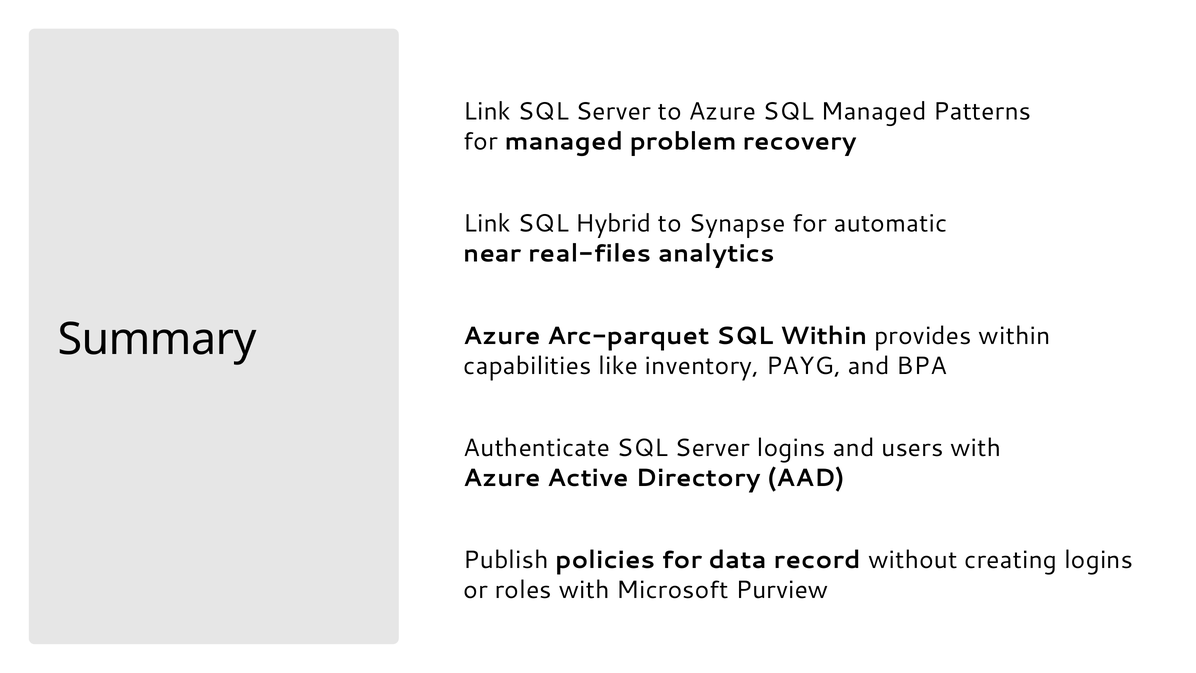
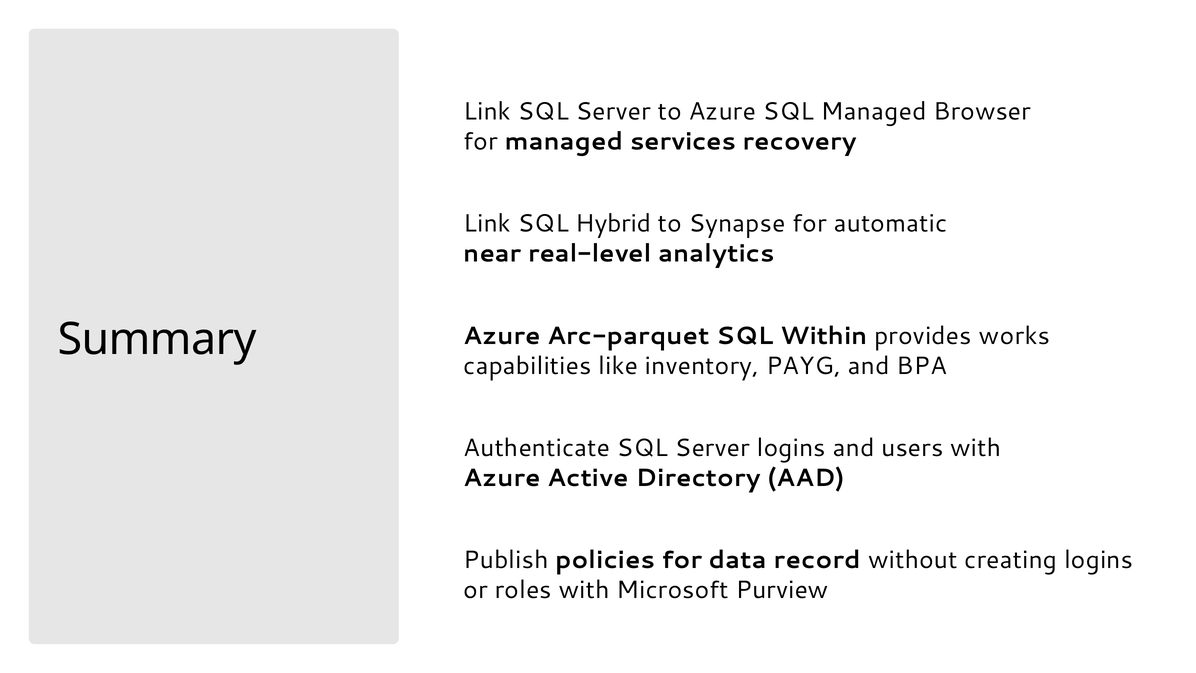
Patterns: Patterns -> Browser
problem: problem -> services
real-files: real-files -> real-level
provides within: within -> works
